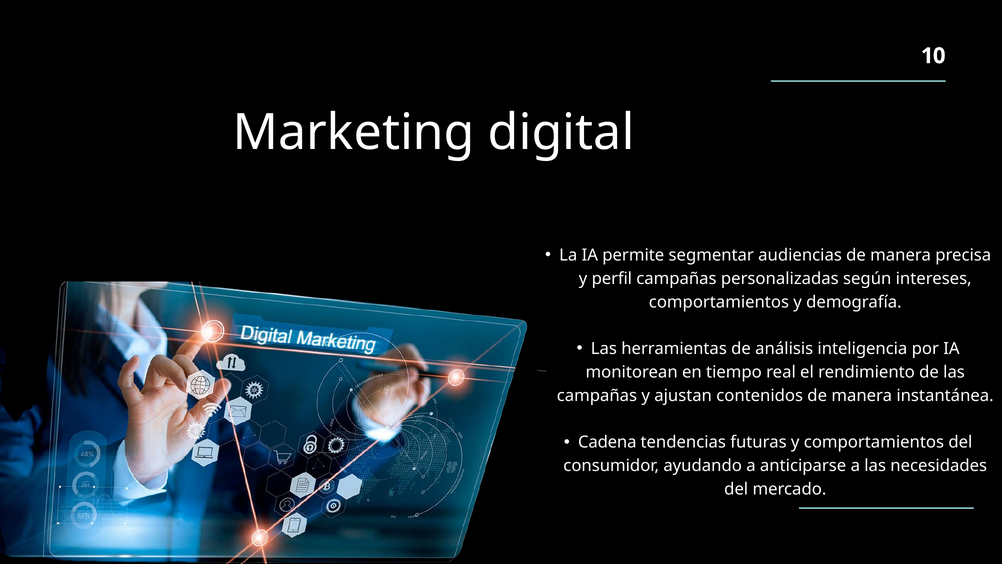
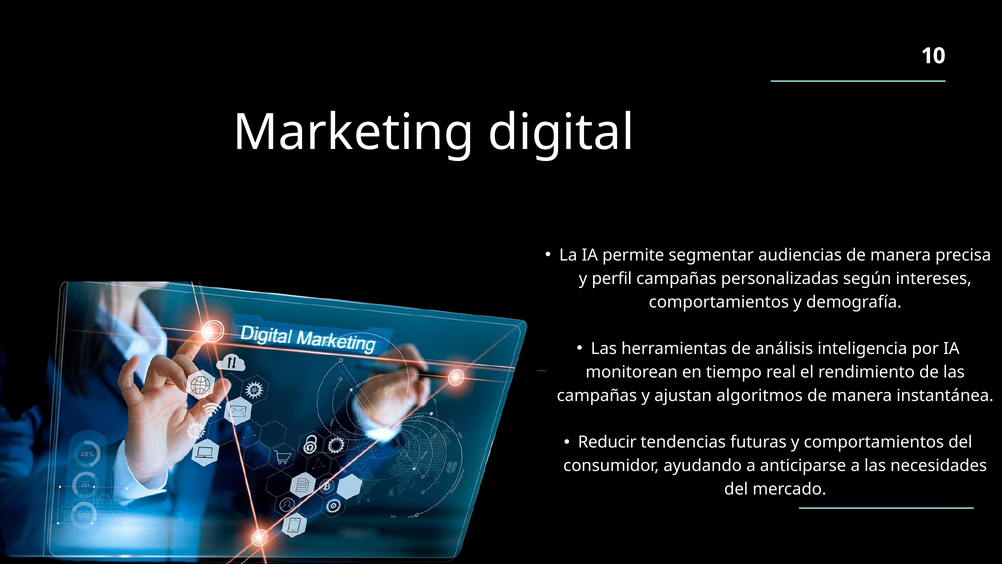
contenidos: contenidos -> algoritmos
Cadena: Cadena -> Reducir
